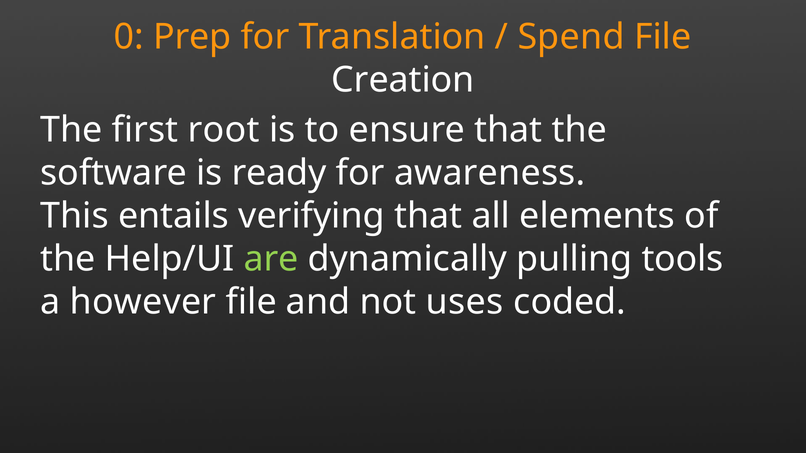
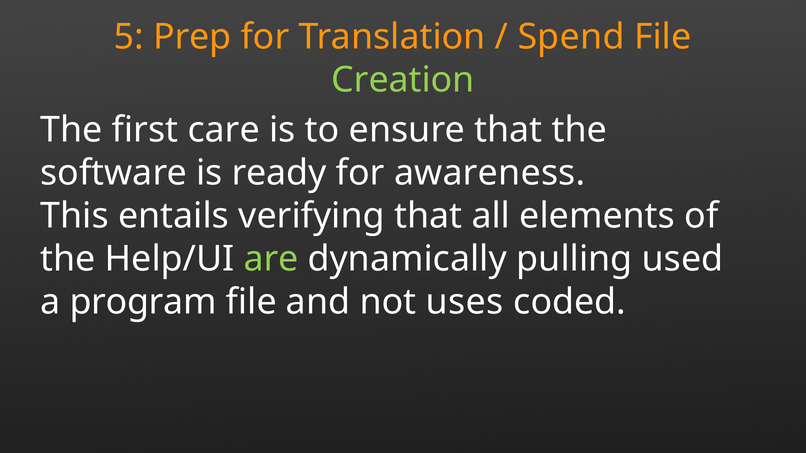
0: 0 -> 5
Creation colour: white -> light green
root: root -> care
tools: tools -> used
however: however -> program
